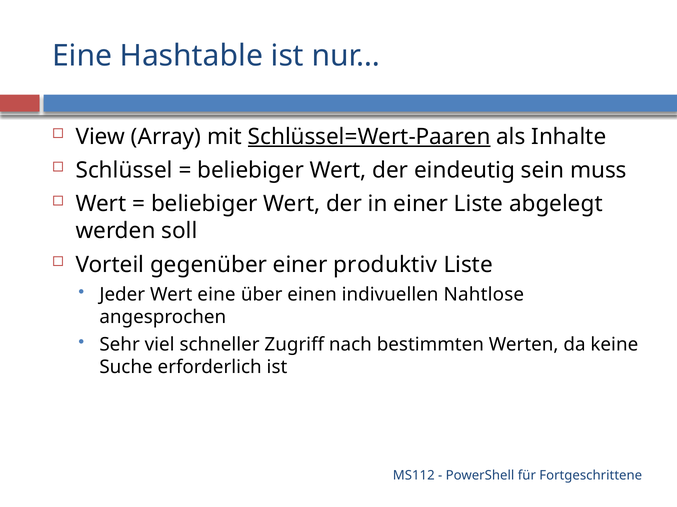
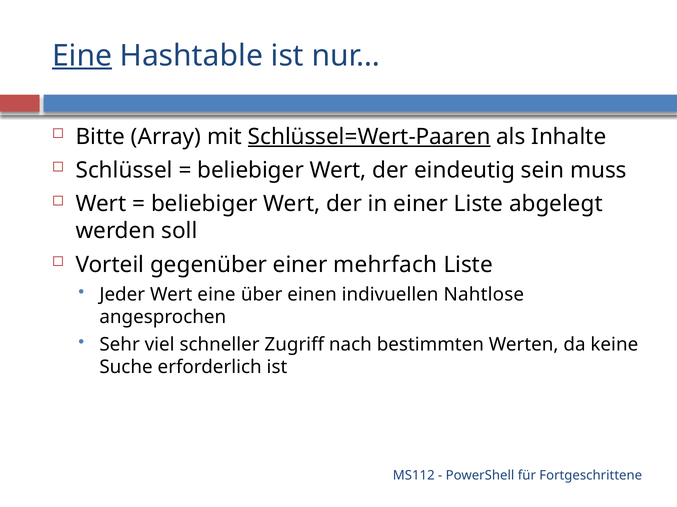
Eine at (82, 56) underline: none -> present
View: View -> Bitte
produktiv: produktiv -> mehrfach
